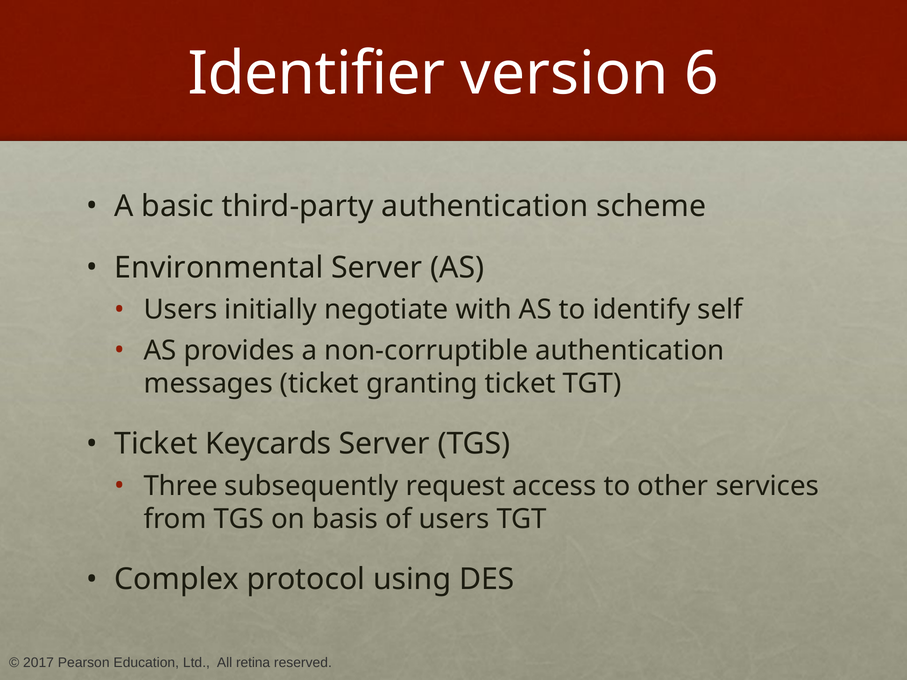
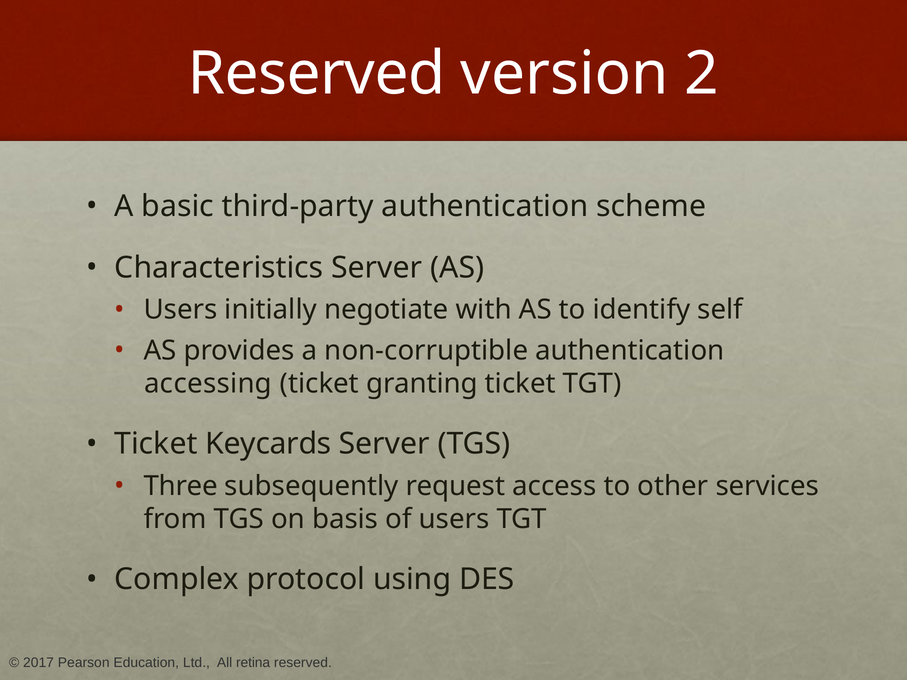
Identifier at (316, 74): Identifier -> Reserved
6: 6 -> 2
Environmental: Environmental -> Characteristics
messages: messages -> accessing
